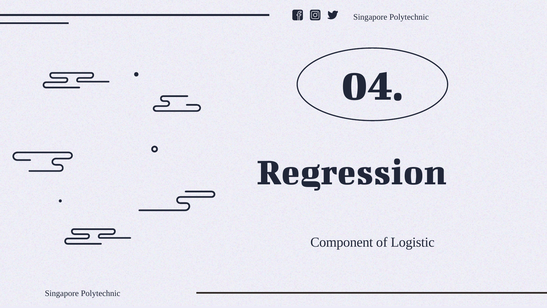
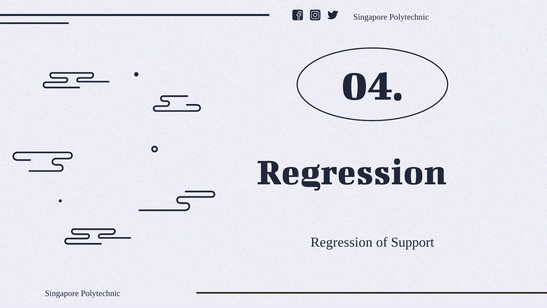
Component at (342, 242): Component -> Regression
Logistic: Logistic -> Support
